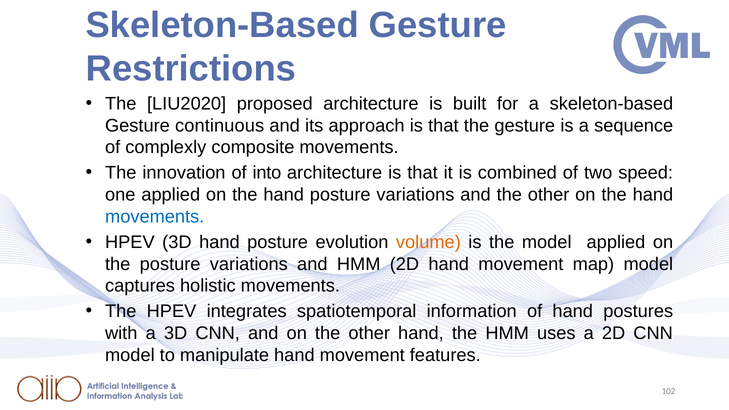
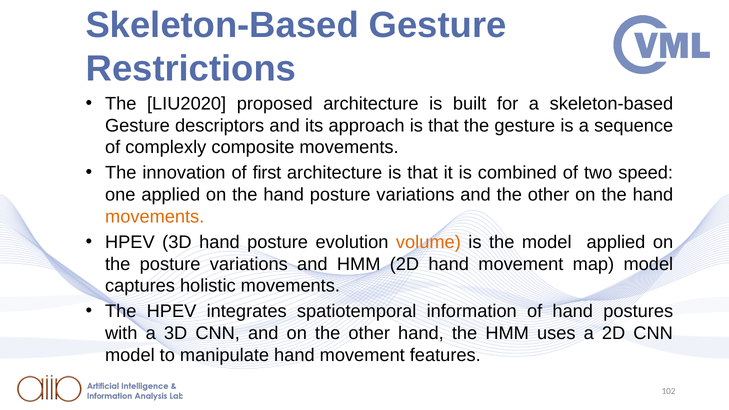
continuous: continuous -> descriptors
into: into -> first
movements at (155, 217) colour: blue -> orange
